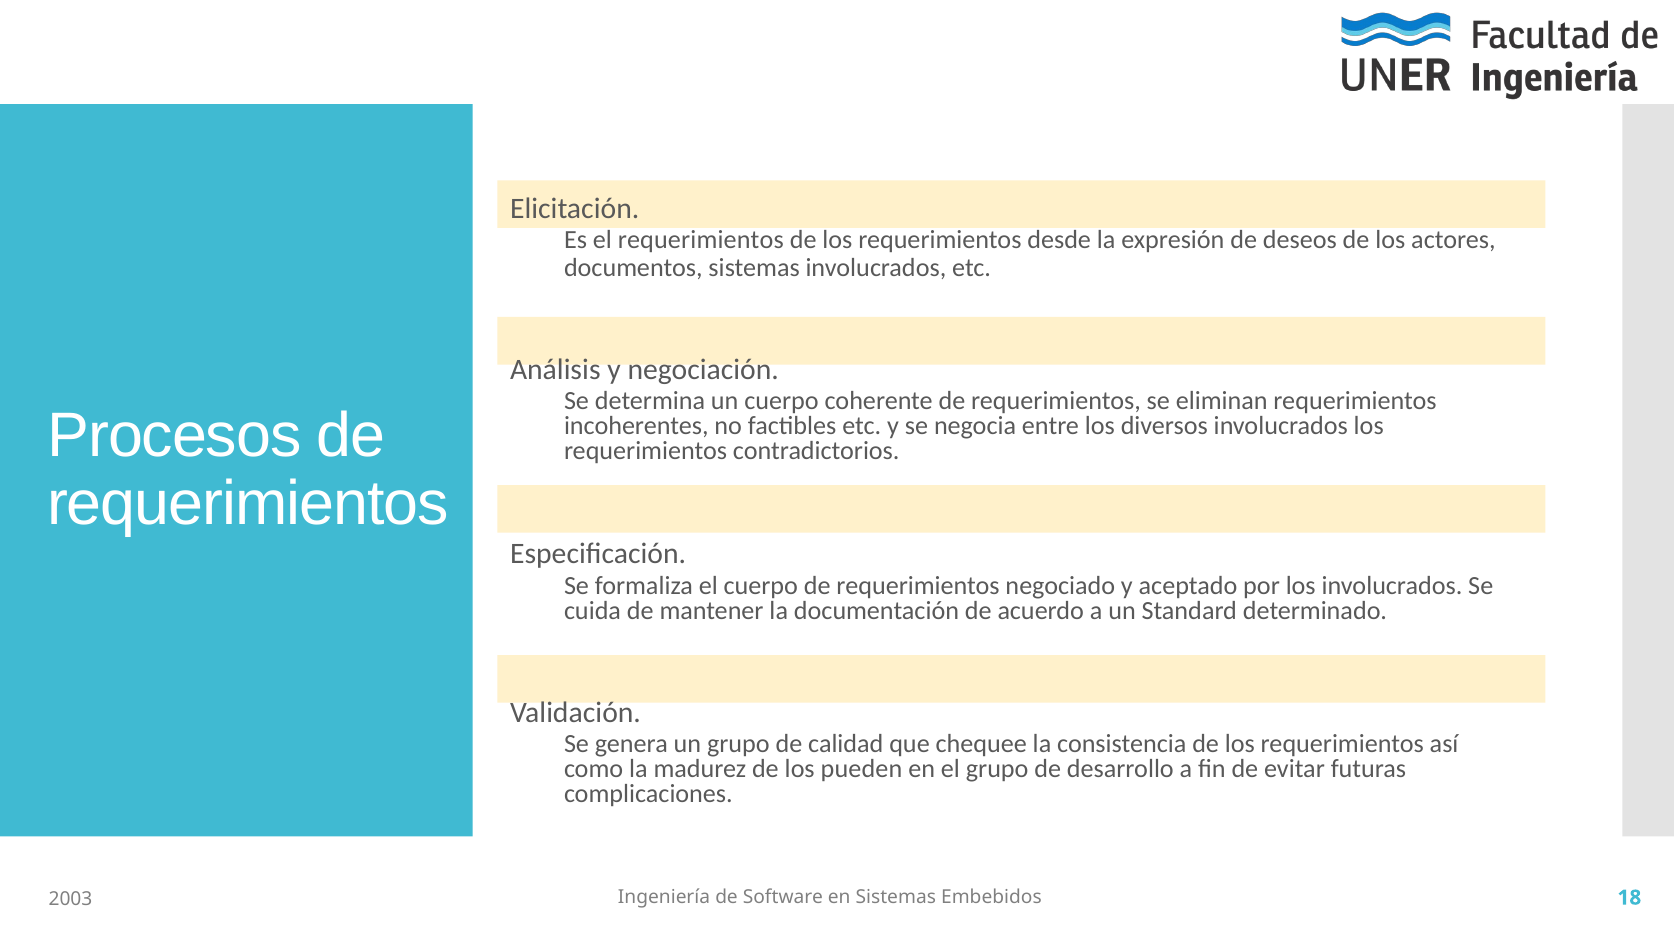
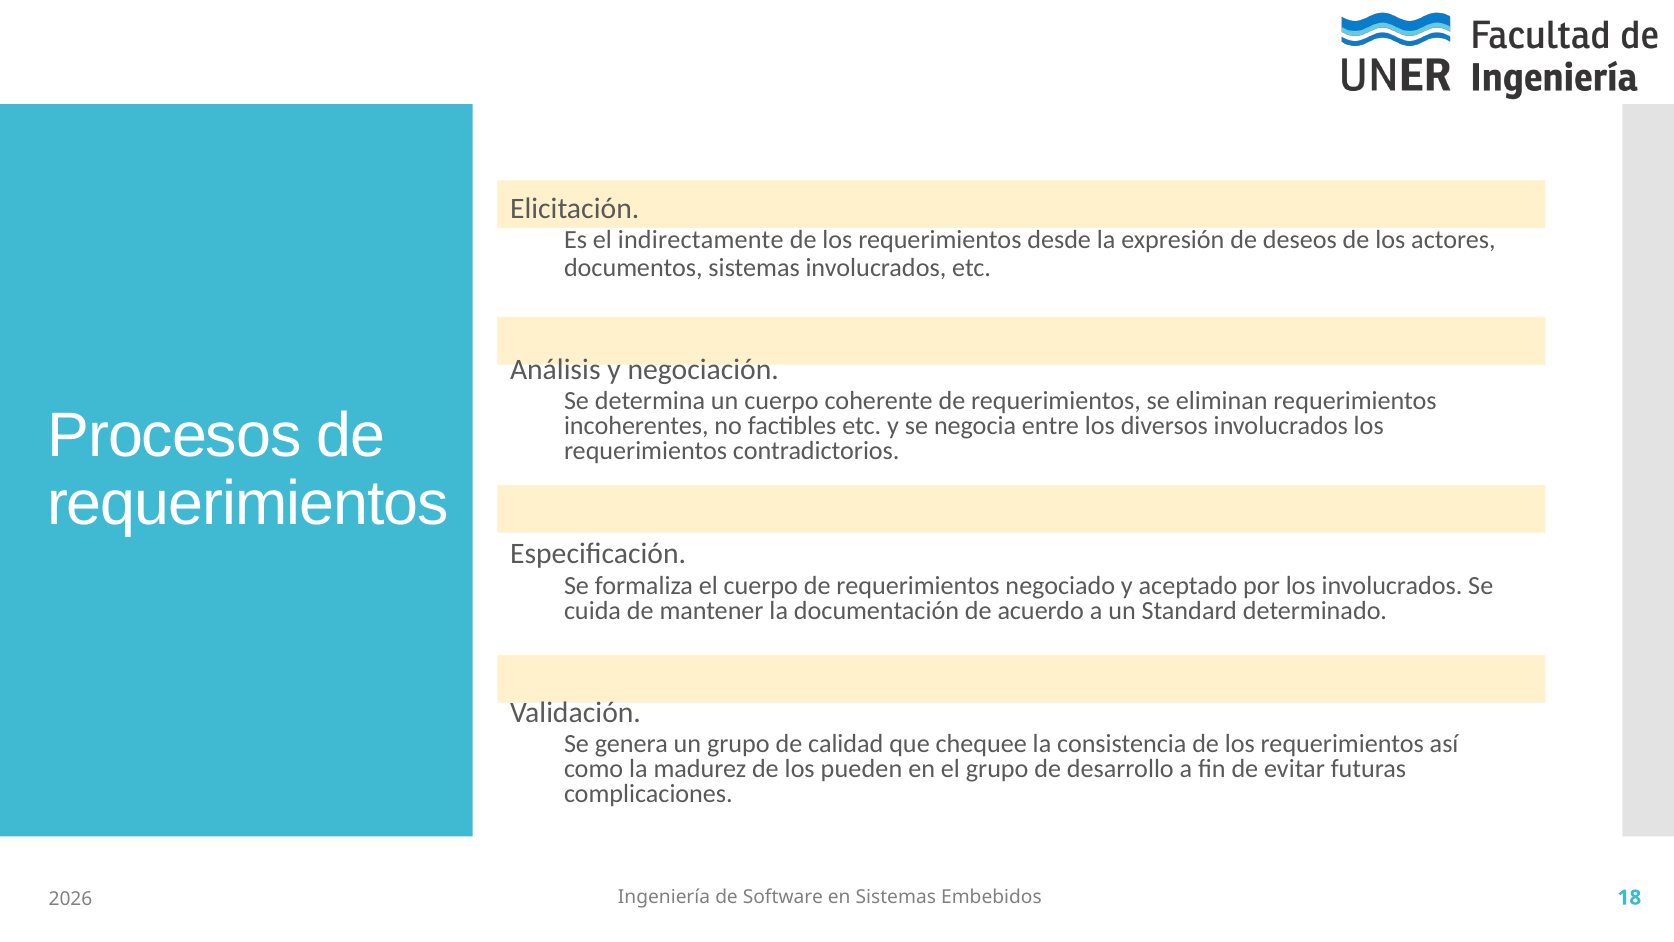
el requerimientos: requerimientos -> indirectamente
2003: 2003 -> 2026
